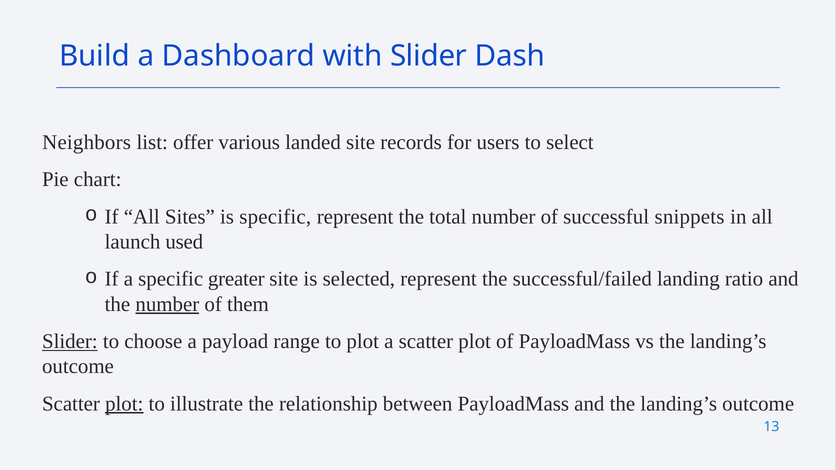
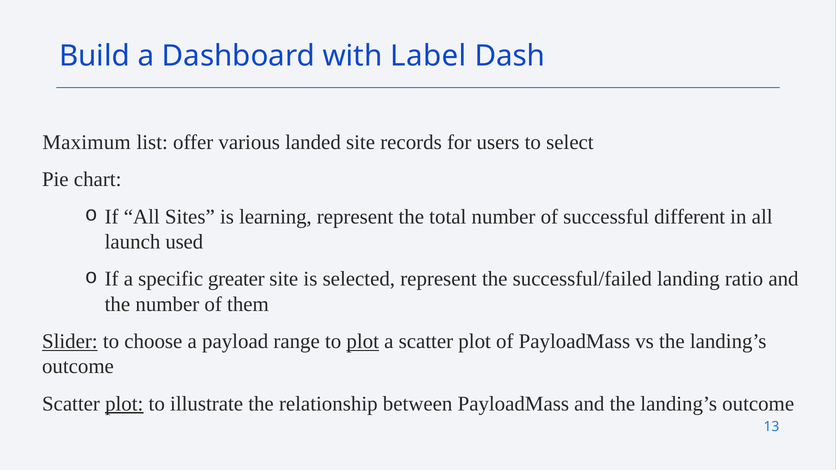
with Slider: Slider -> Label
Neighbors: Neighbors -> Maximum
is specific: specific -> learning
snippets: snippets -> different
number at (167, 304) underline: present -> none
plot at (363, 342) underline: none -> present
